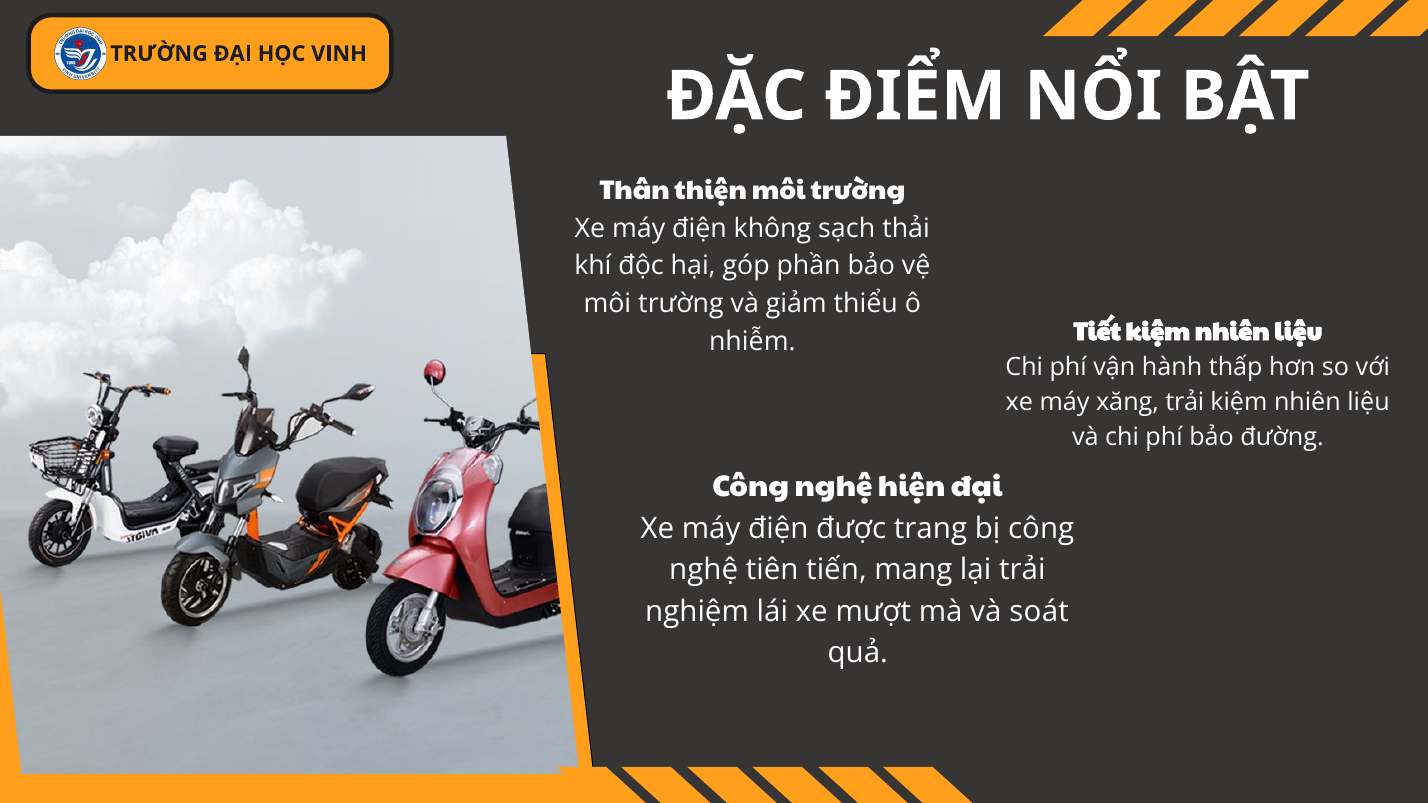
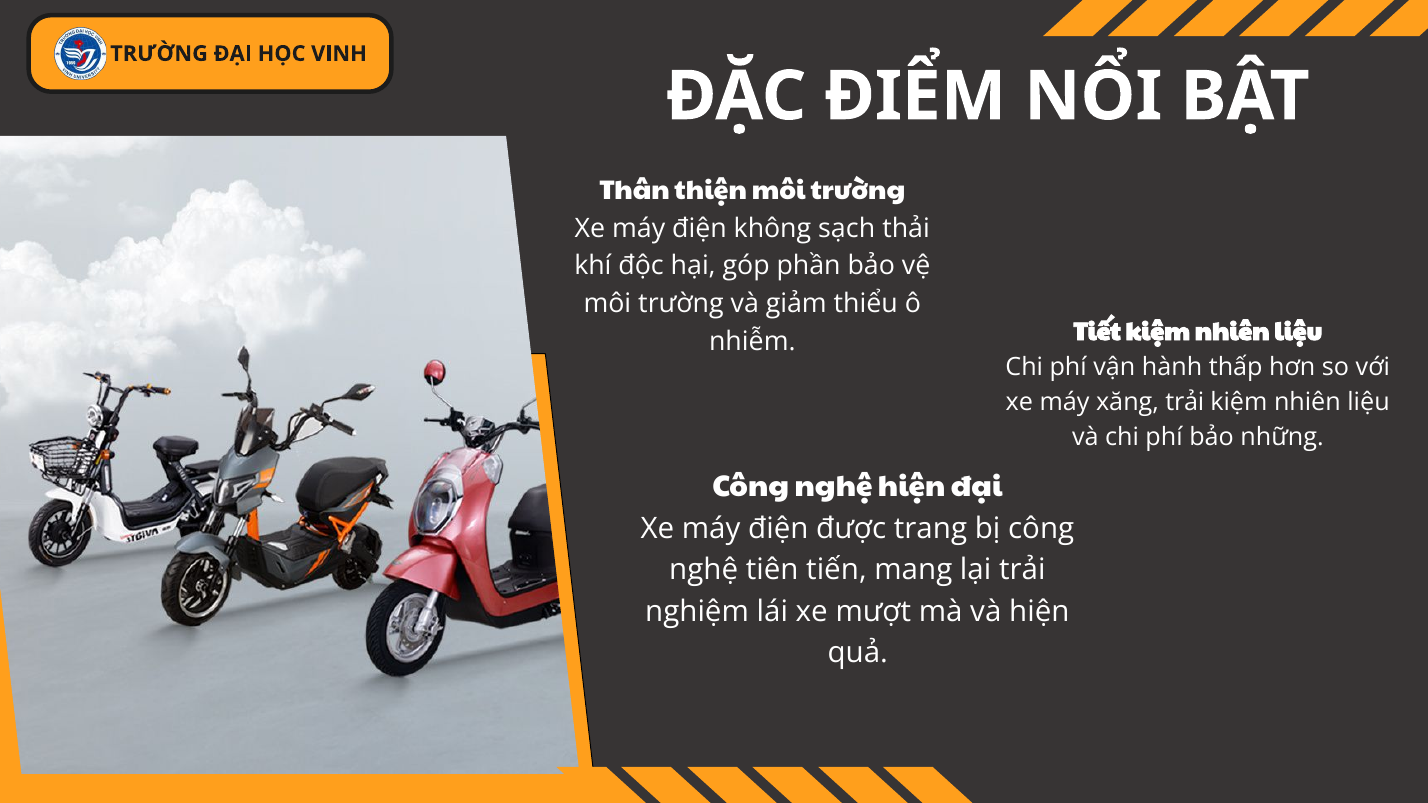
đường: đường -> những
và soát: soát -> hiện
